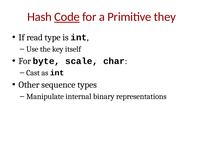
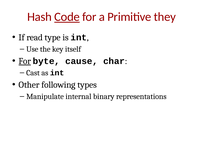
For at (25, 61) underline: none -> present
scale: scale -> cause
sequence: sequence -> following
